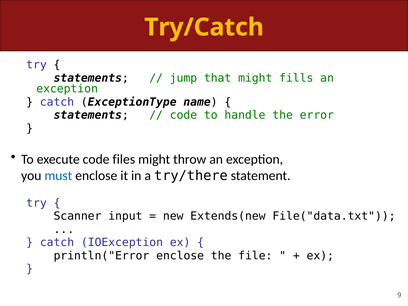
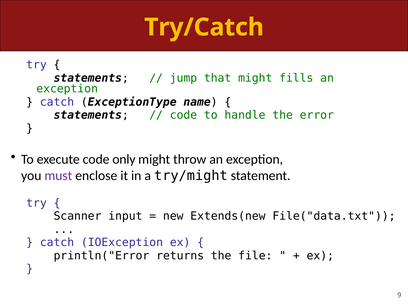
files: files -> only
must colour: blue -> purple
try/there: try/there -> try/might
println("Error enclose: enclose -> returns
